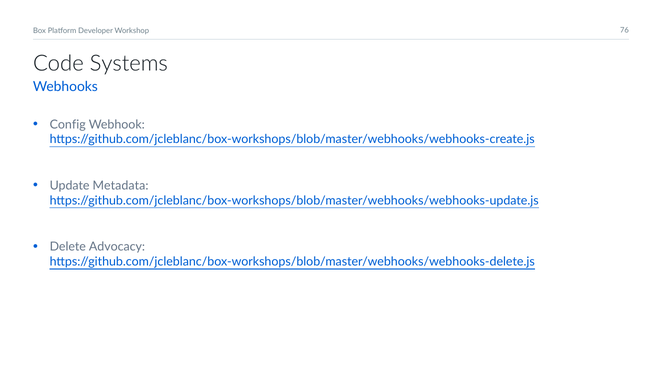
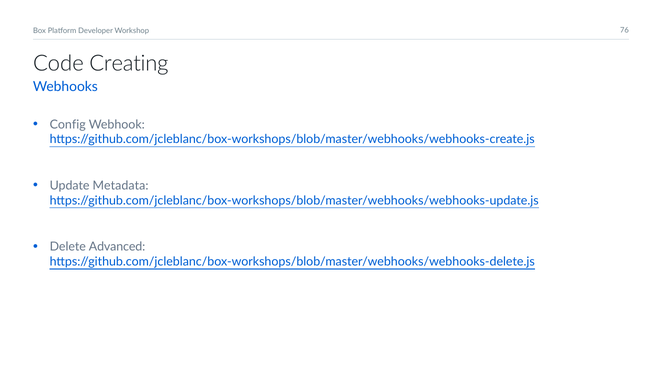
Systems: Systems -> Creating
Advocacy: Advocacy -> Advanced
